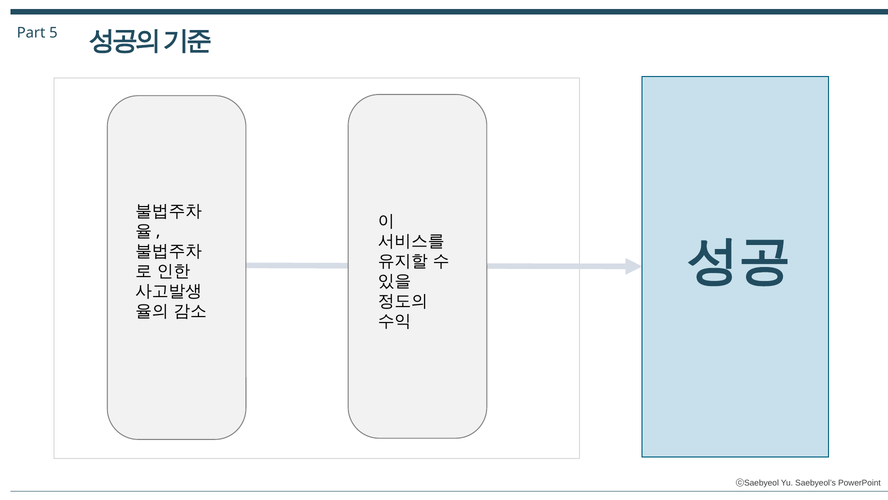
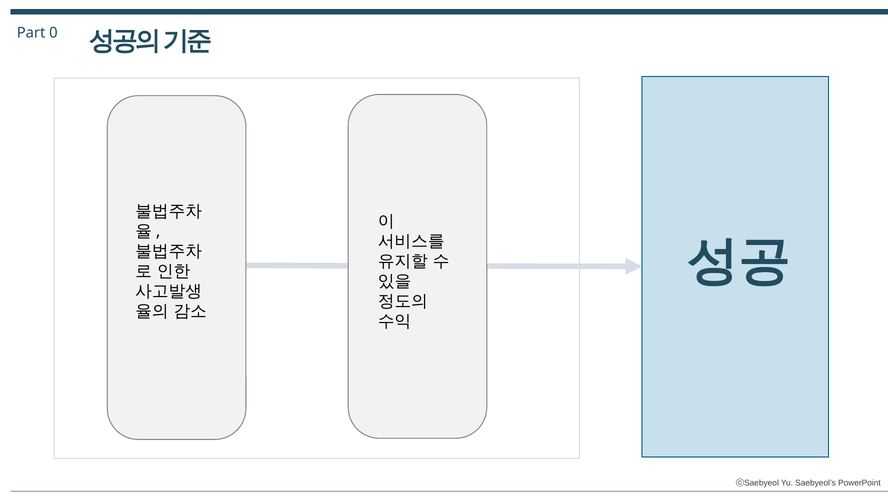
5: 5 -> 0
